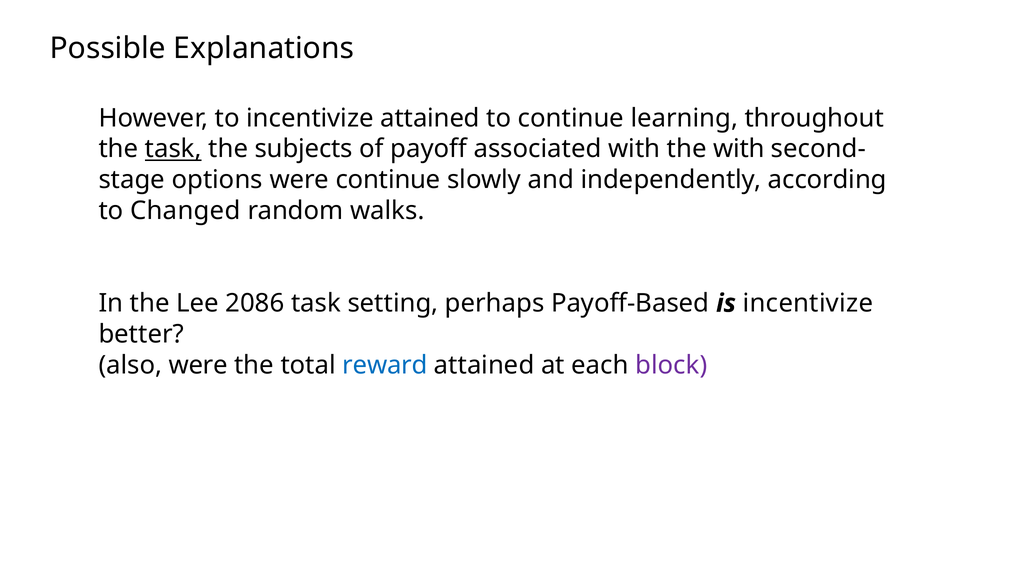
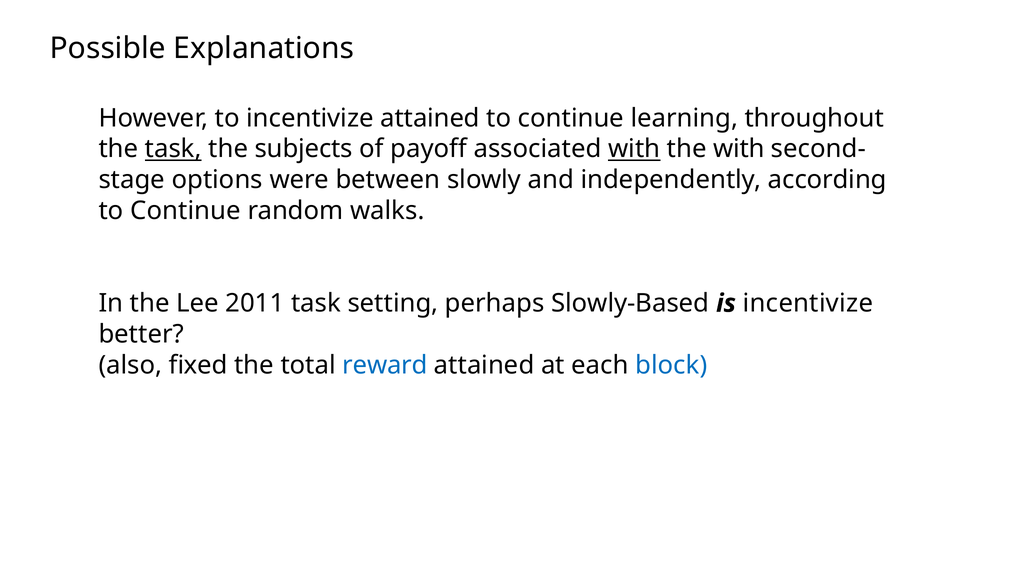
with at (634, 149) underline: none -> present
were continue: continue -> between
Changed at (185, 211): Changed -> Continue
2086: 2086 -> 2011
Payoff-Based: Payoff-Based -> Slowly-Based
also were: were -> fixed
block colour: purple -> blue
